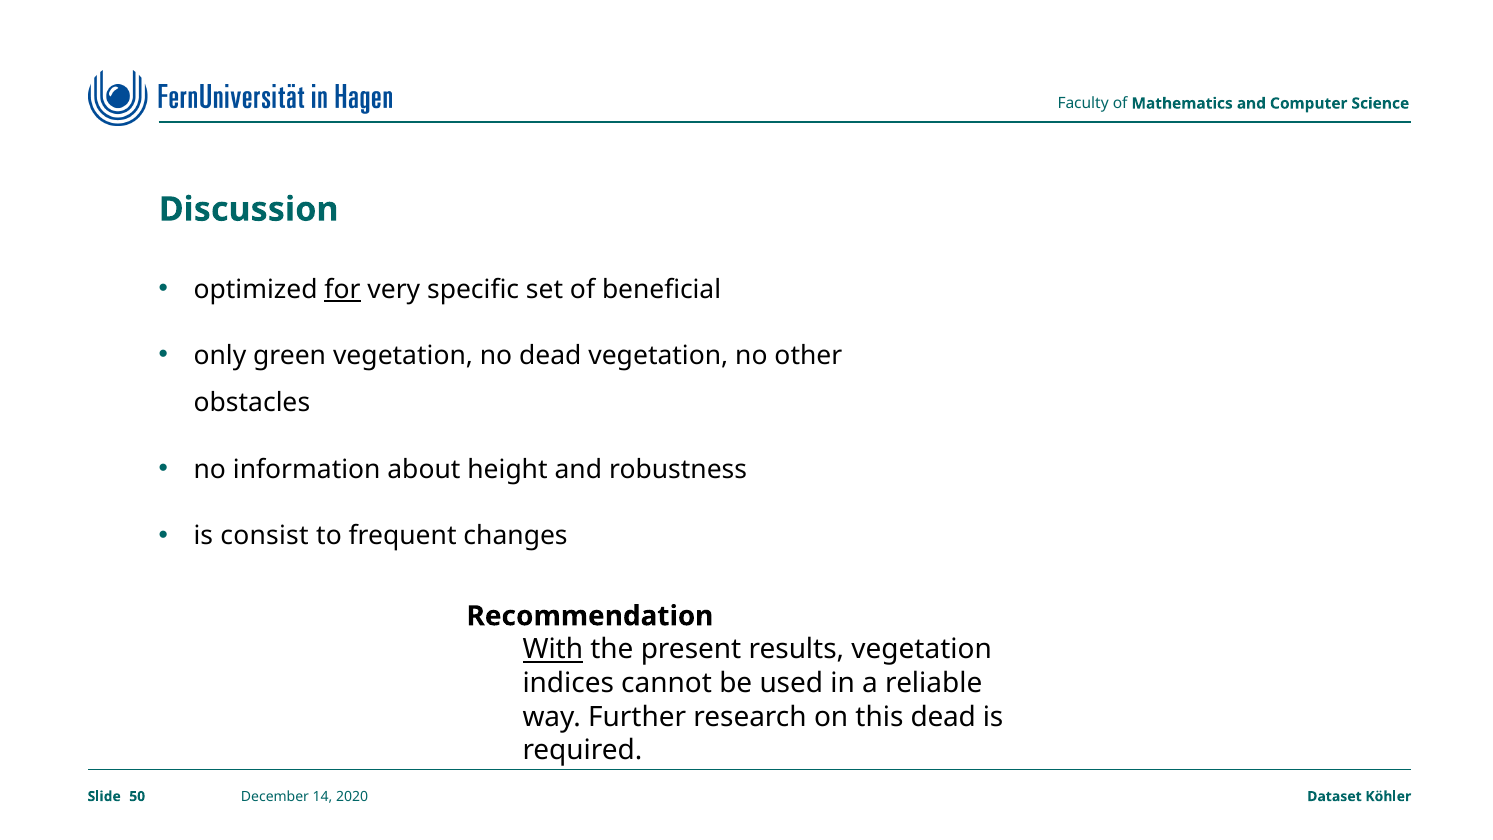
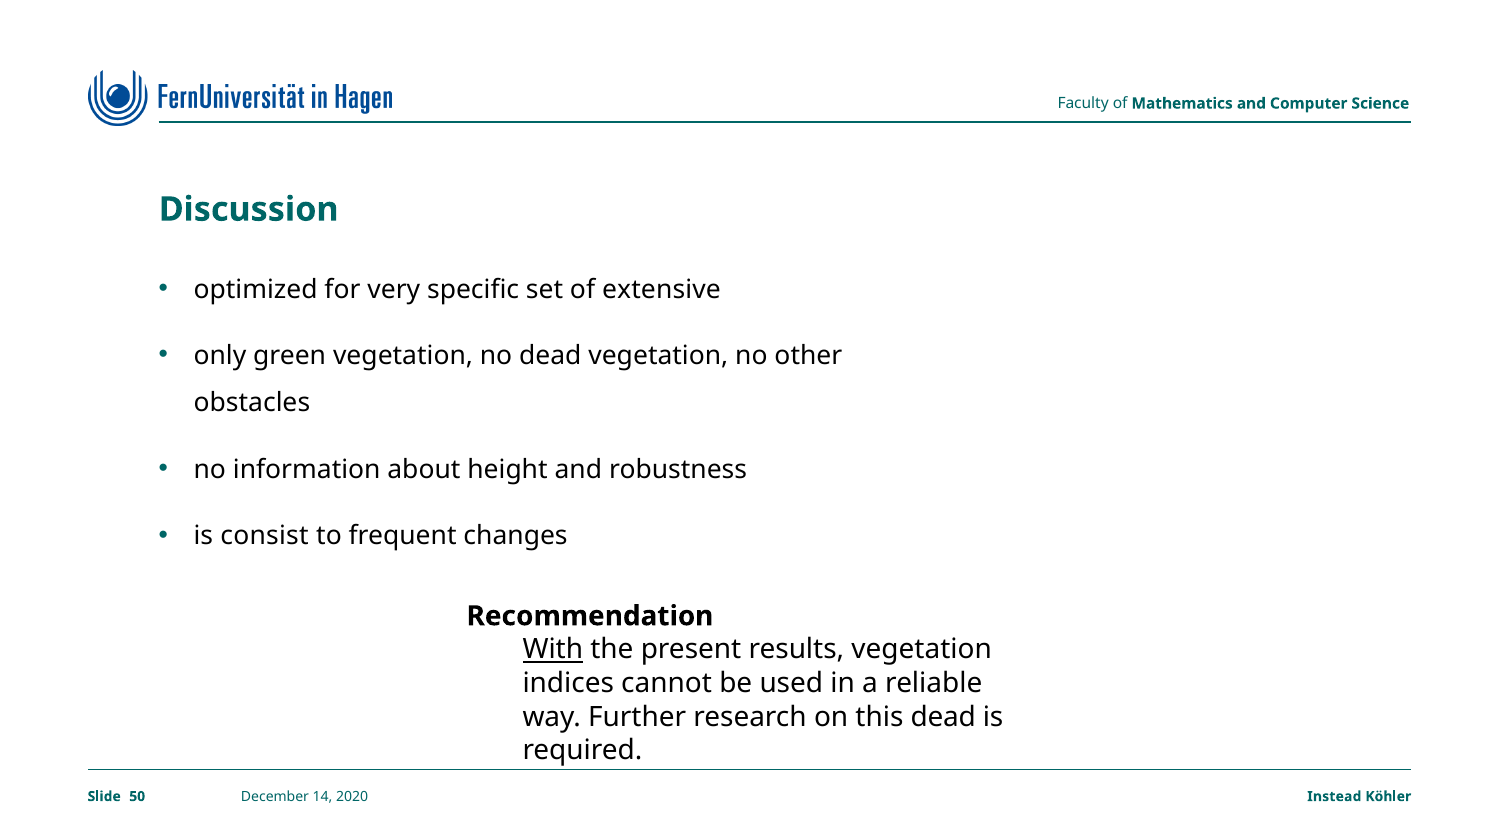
for underline: present -> none
beneficial: beneficial -> extensive
Dataset: Dataset -> Instead
